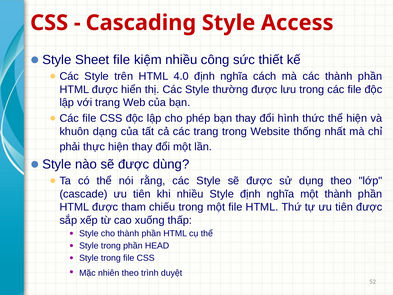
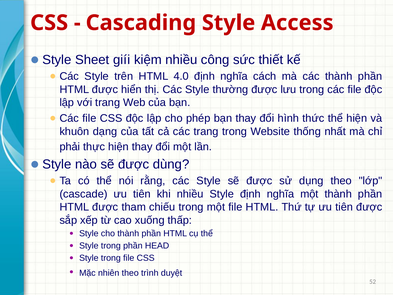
Sheet file: file -> giíi
